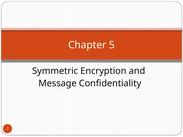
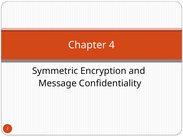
5: 5 -> 4
